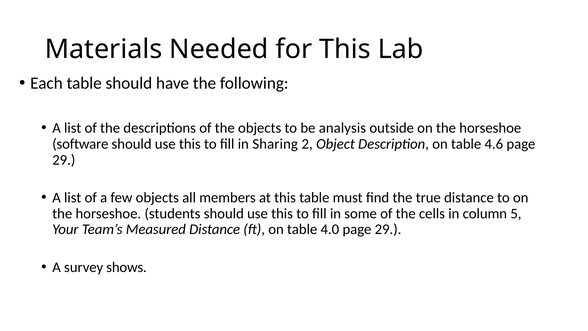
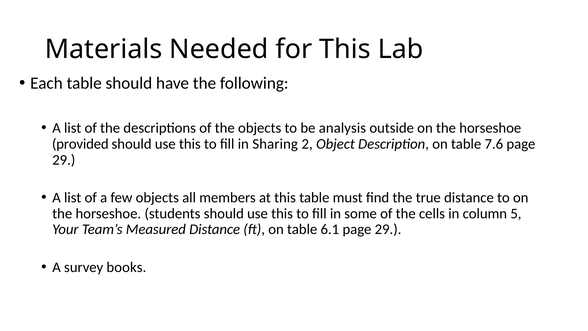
software: software -> provided
4.6: 4.6 -> 7.6
4.0: 4.0 -> 6.1
shows: shows -> books
